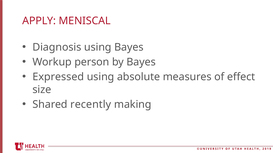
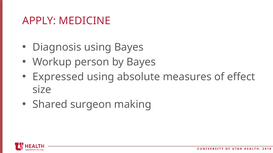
MENISCAL: MENISCAL -> MEDICINE
recently: recently -> surgeon
